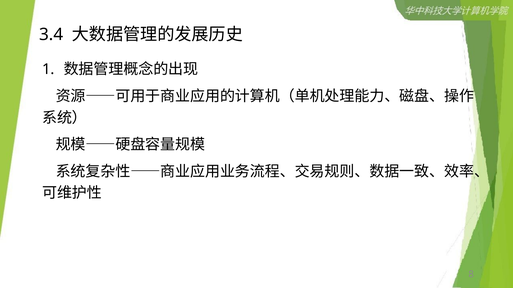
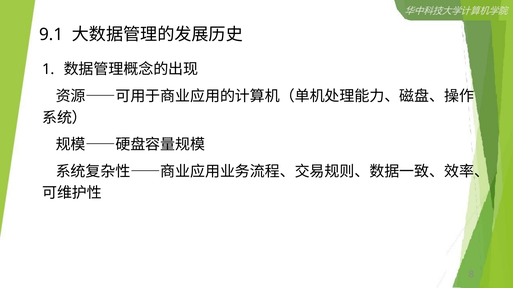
3.4: 3.4 -> 9.1
